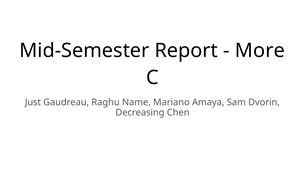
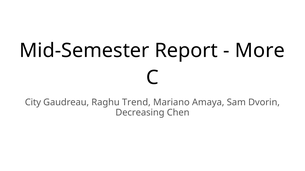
Just: Just -> City
Name: Name -> Trend
